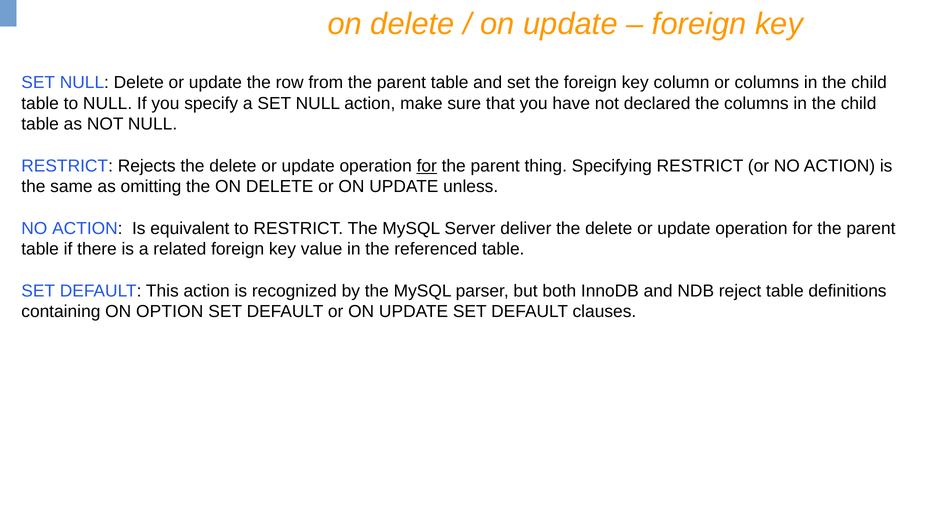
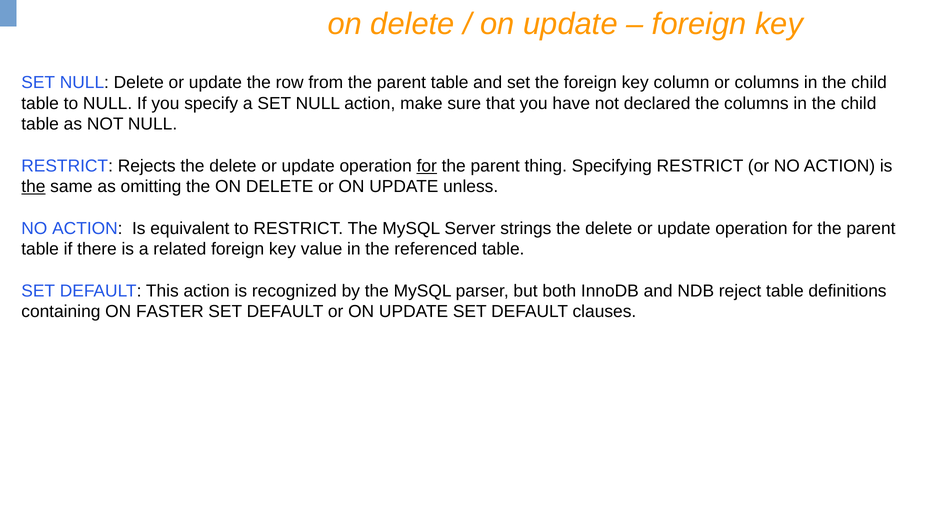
the at (33, 187) underline: none -> present
deliver: deliver -> strings
OPTION: OPTION -> FASTER
